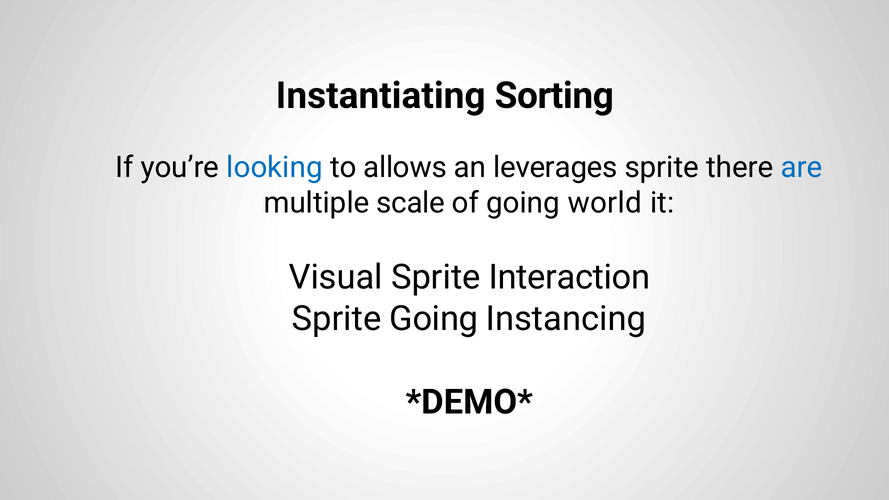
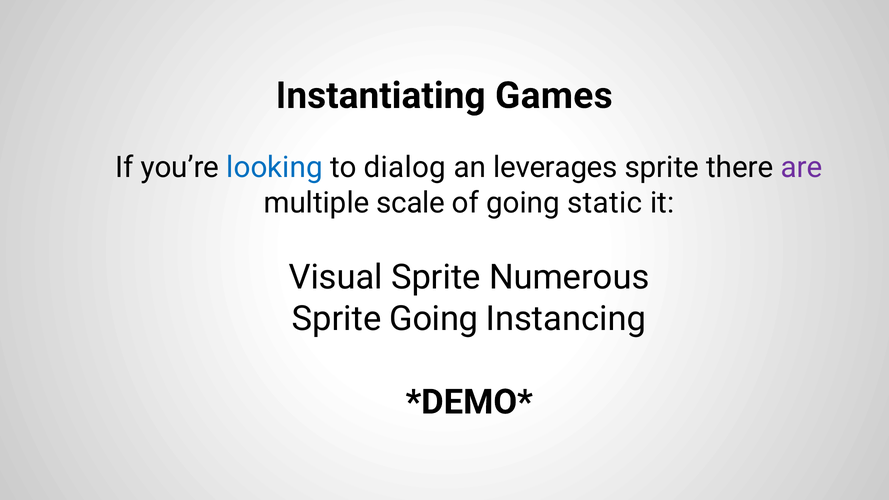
Sorting: Sorting -> Games
allows: allows -> dialog
are colour: blue -> purple
world: world -> static
Interaction: Interaction -> Numerous
